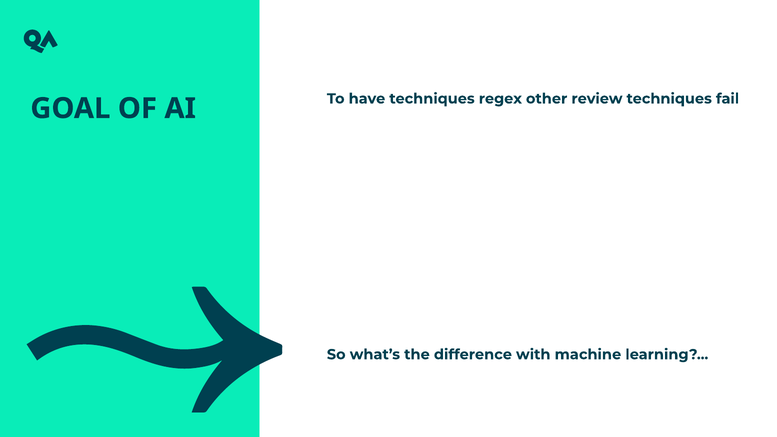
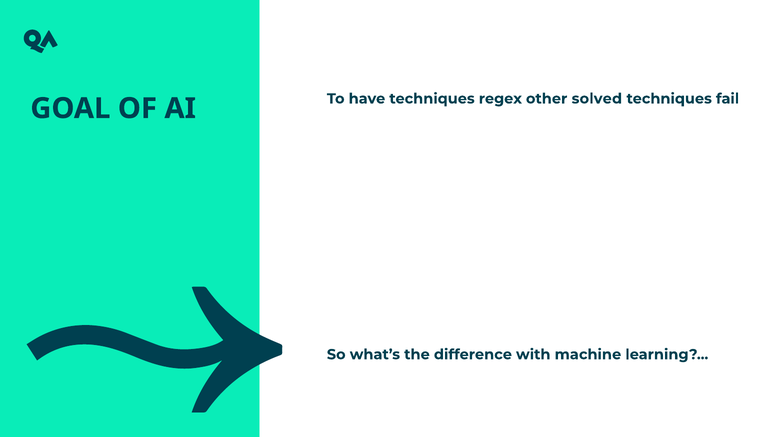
review: review -> solved
